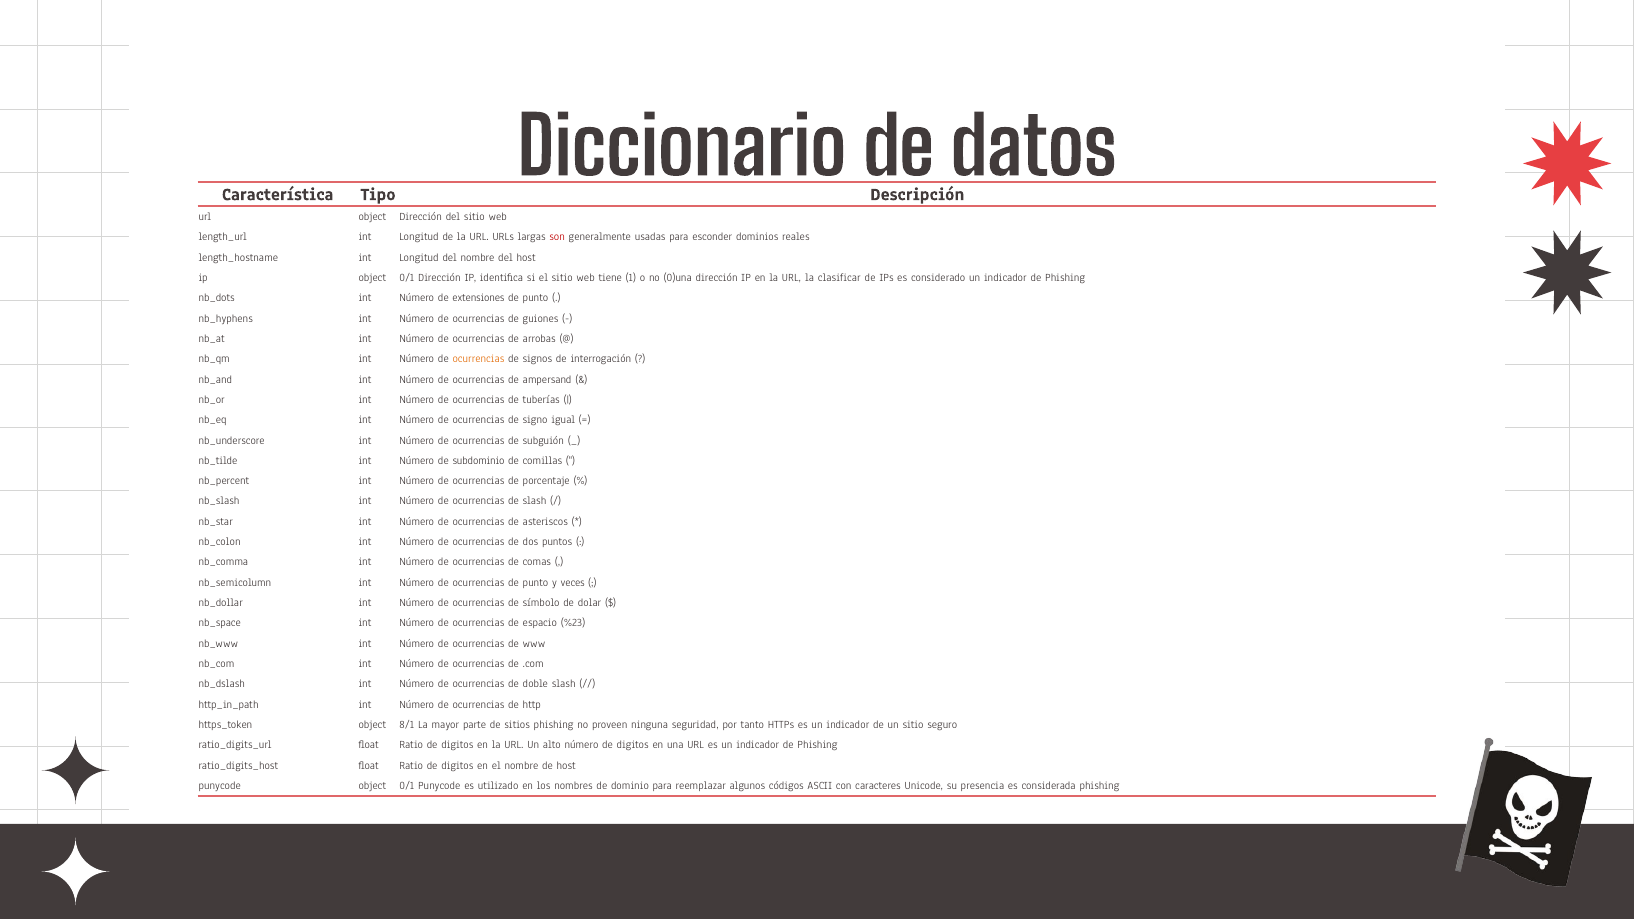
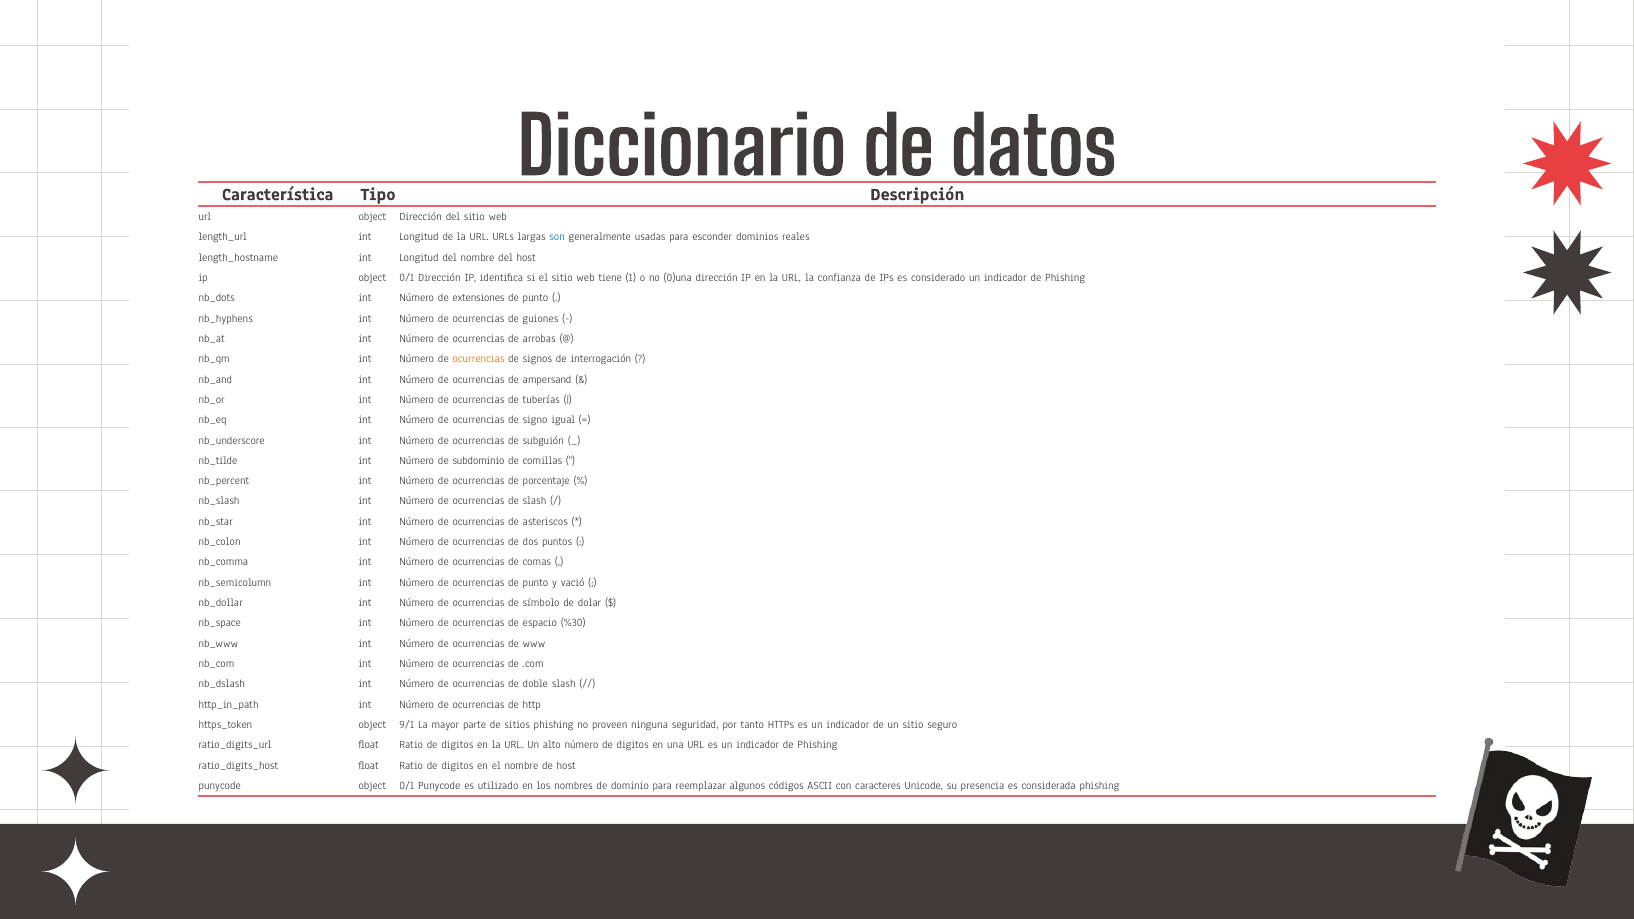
son colour: red -> blue
clasificar: clasificar -> confianza
veces: veces -> vació
%23: %23 -> %30
8/1: 8/1 -> 9/1
